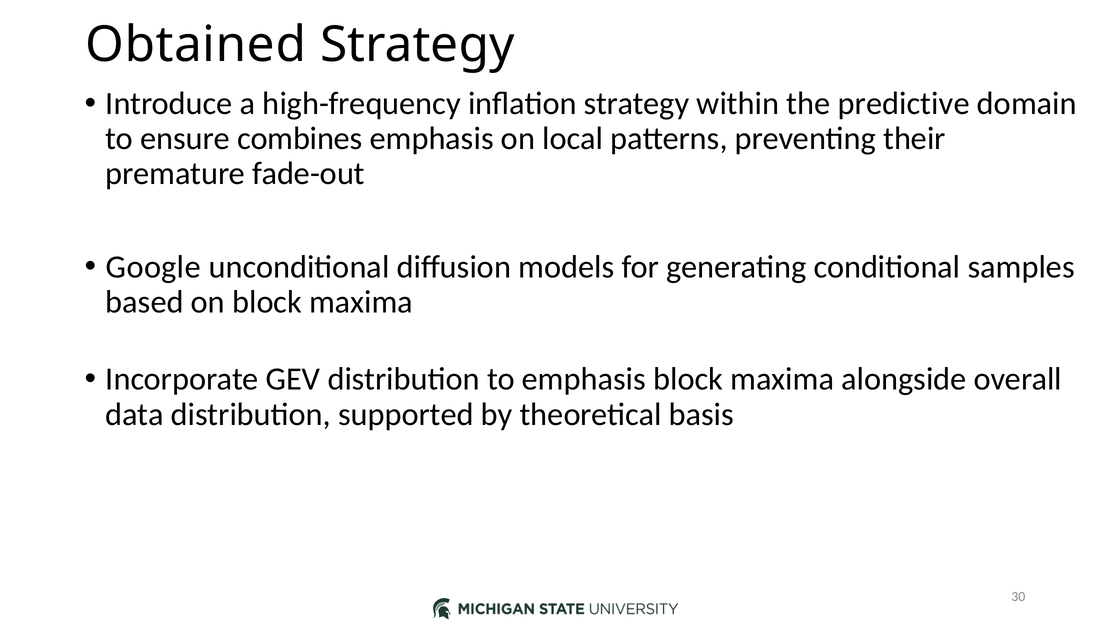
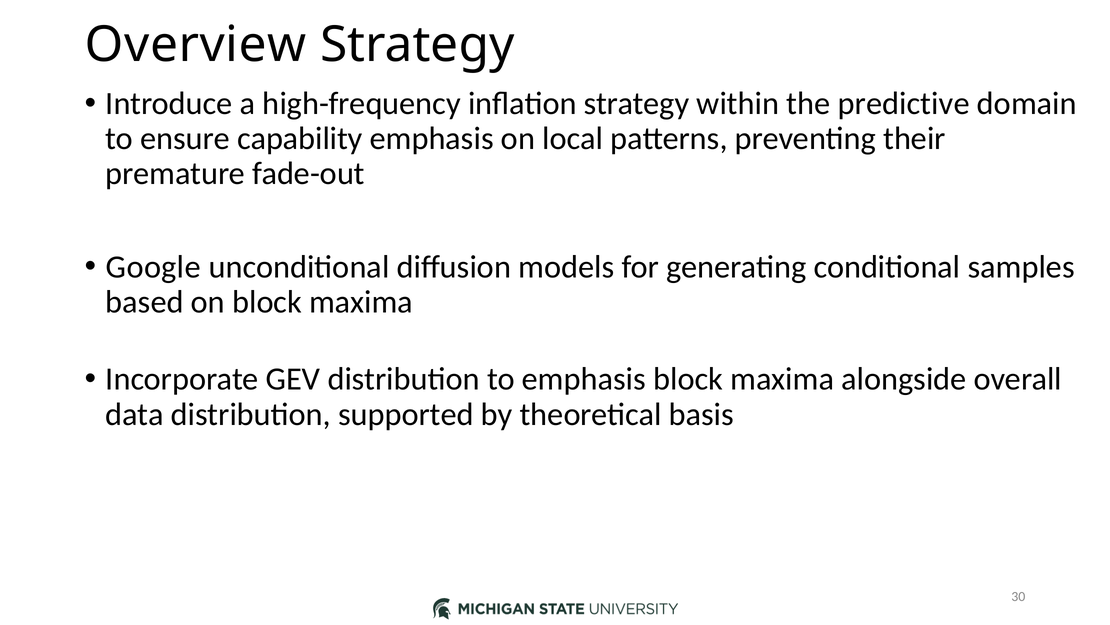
Obtained: Obtained -> Overview
combines: combines -> capability
